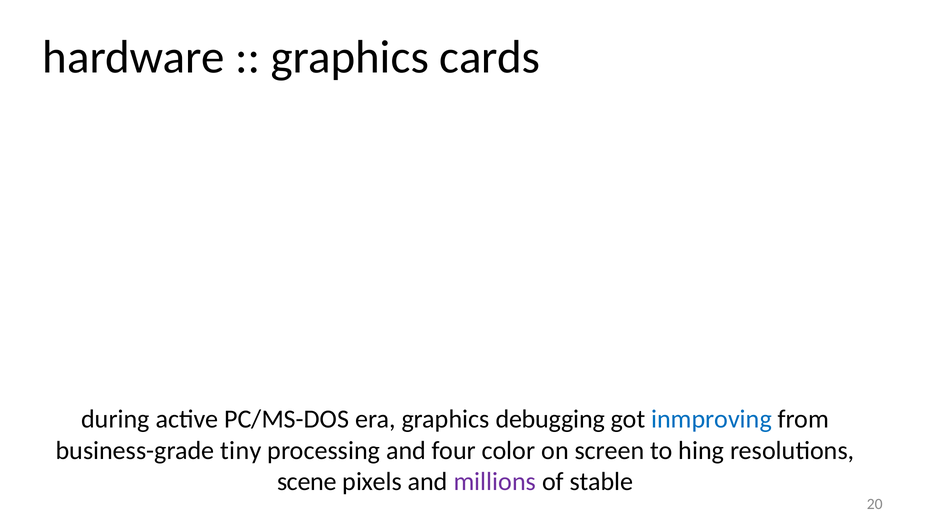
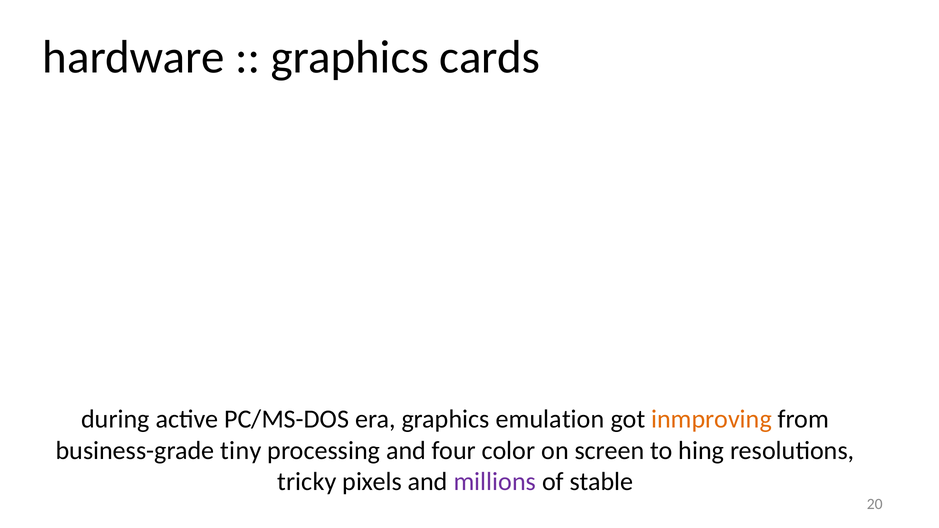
debugging: debugging -> emulation
inmproving colour: blue -> orange
scene: scene -> tricky
